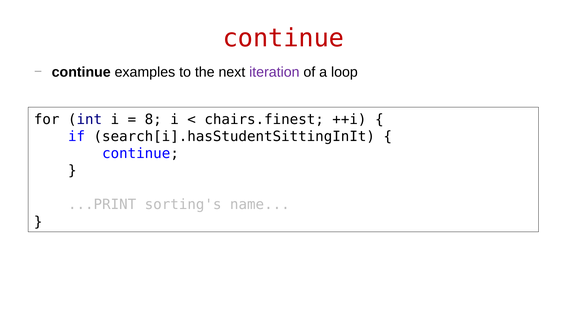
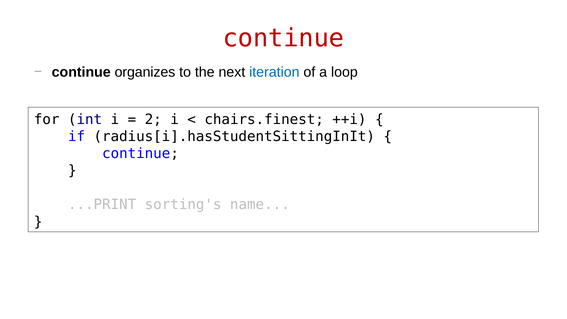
examples: examples -> organizes
iteration colour: purple -> blue
8: 8 -> 2
search[i].hasStudentSittingInIt: search[i].hasStudentSittingInIt -> radius[i].hasStudentSittingInIt
